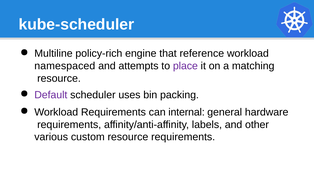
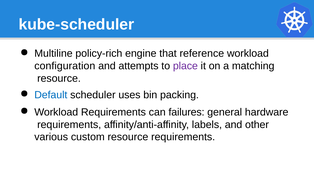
namespaced: namespaced -> configuration
Default colour: purple -> blue
internal: internal -> failures
